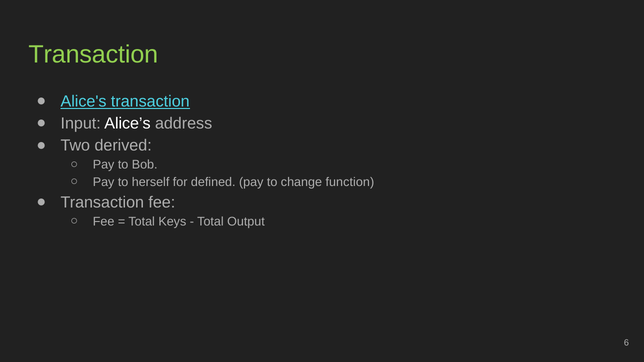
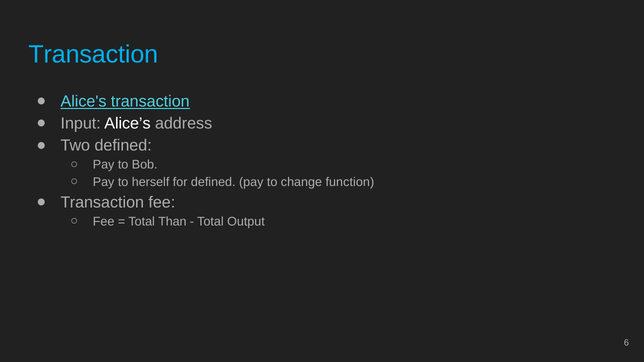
Transaction at (93, 55) colour: light green -> light blue
Two derived: derived -> defined
Keys: Keys -> Than
